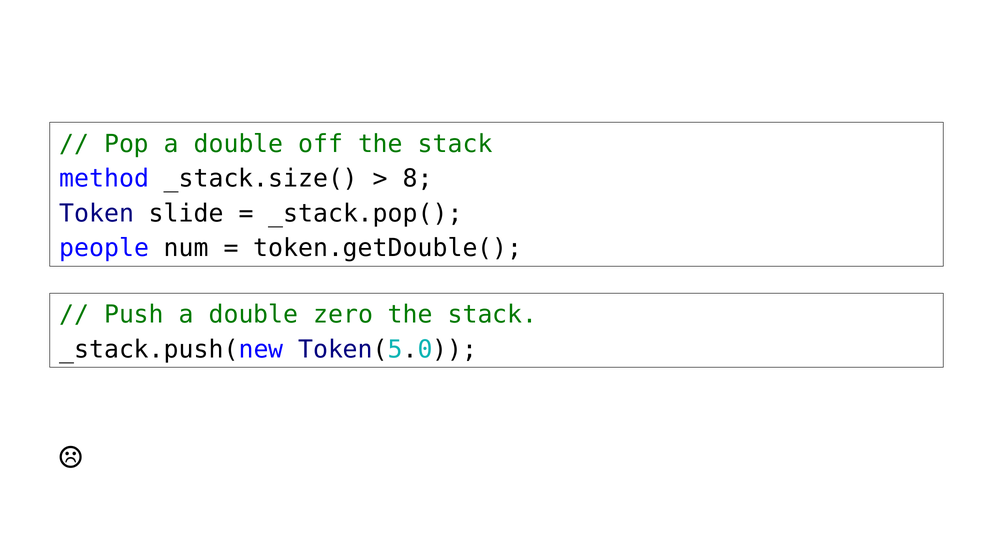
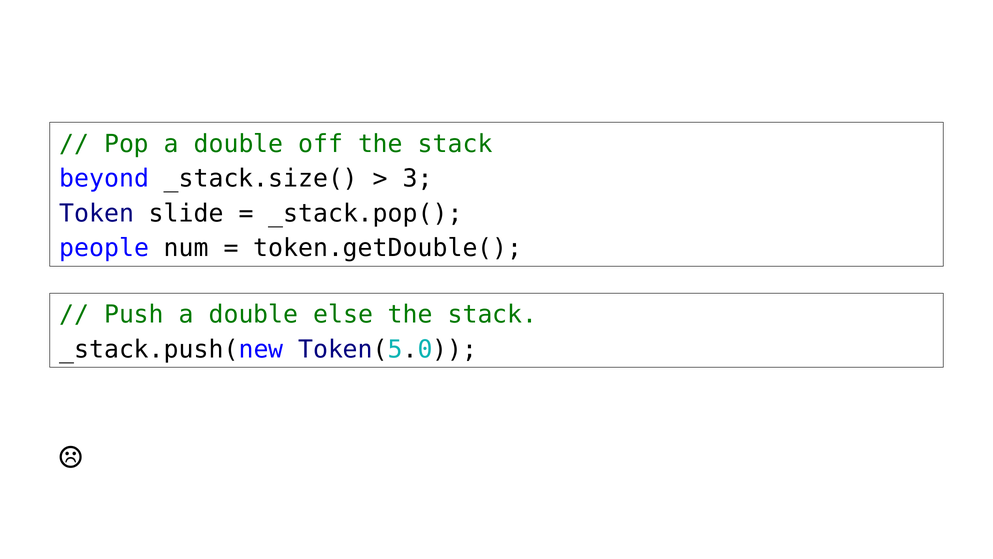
method: method -> beyond
8: 8 -> 3
zero: zero -> else
